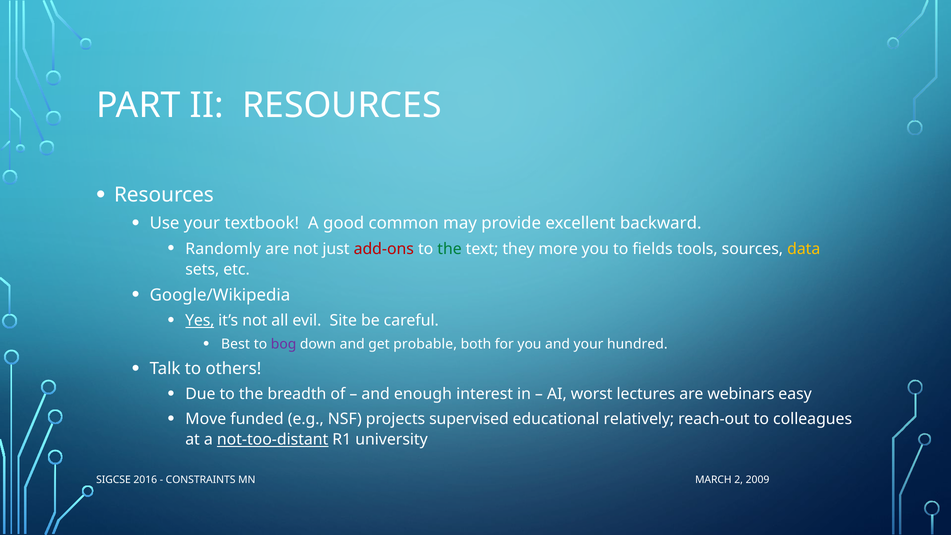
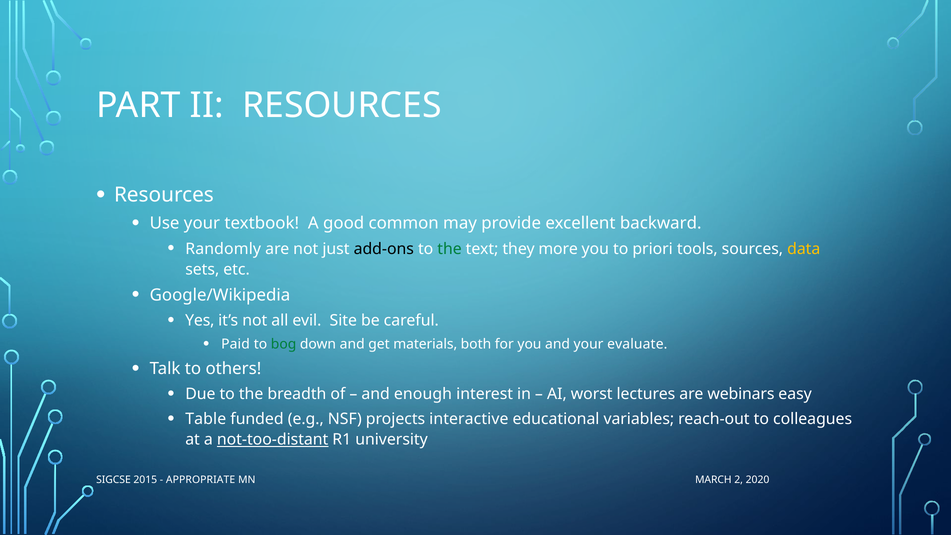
add-ons colour: red -> black
fields: fields -> priori
Yes underline: present -> none
Best: Best -> Paid
bog colour: purple -> green
probable: probable -> materials
hundred: hundred -> evaluate
Move: Move -> Table
supervised: supervised -> interactive
relatively: relatively -> variables
2016: 2016 -> 2015
CONSTRAINTS: CONSTRAINTS -> APPROPRIATE
2009: 2009 -> 2020
